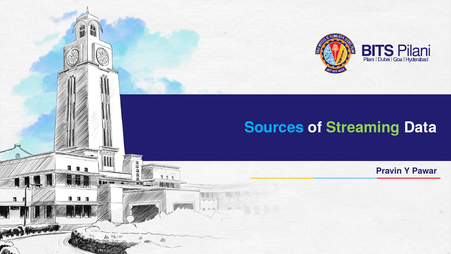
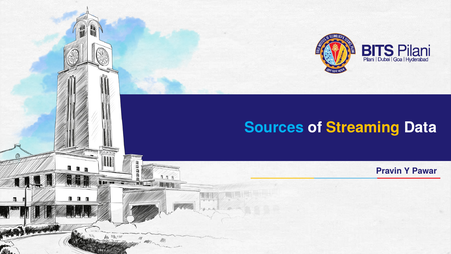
Streaming colour: light green -> yellow
